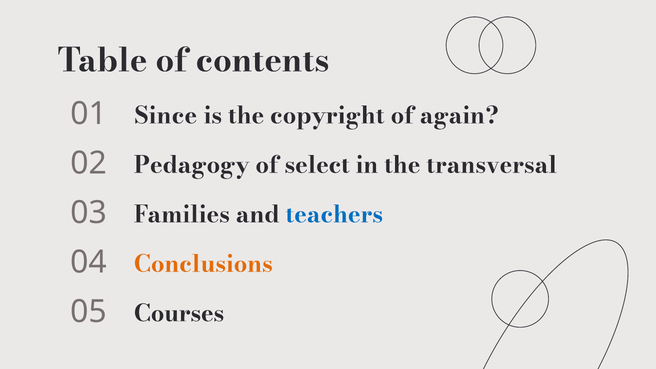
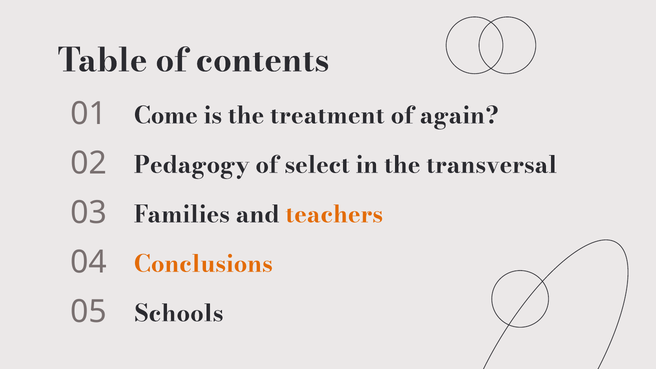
Since: Since -> Come
copyright: copyright -> treatment
teachers colour: blue -> orange
Courses: Courses -> Schools
